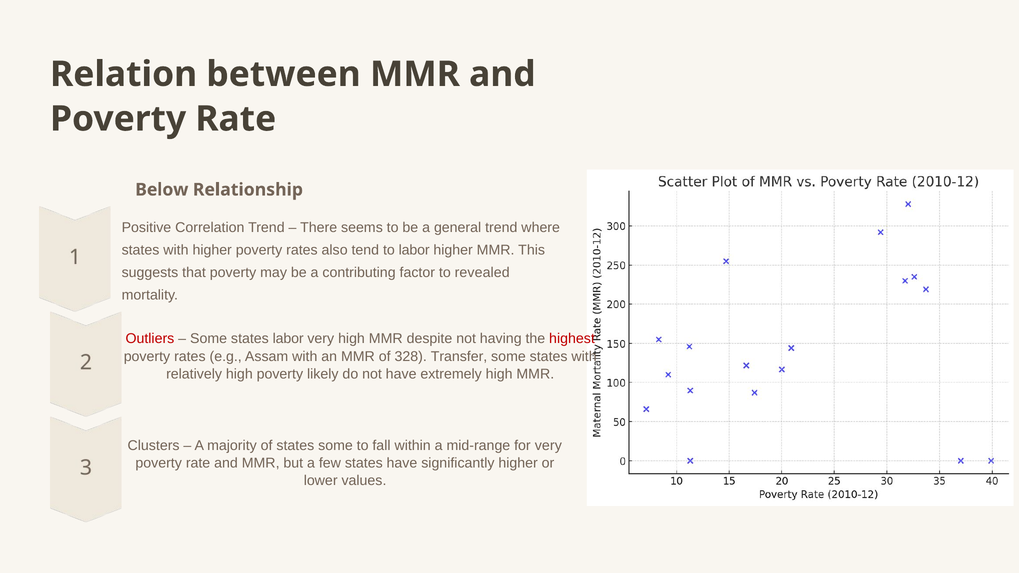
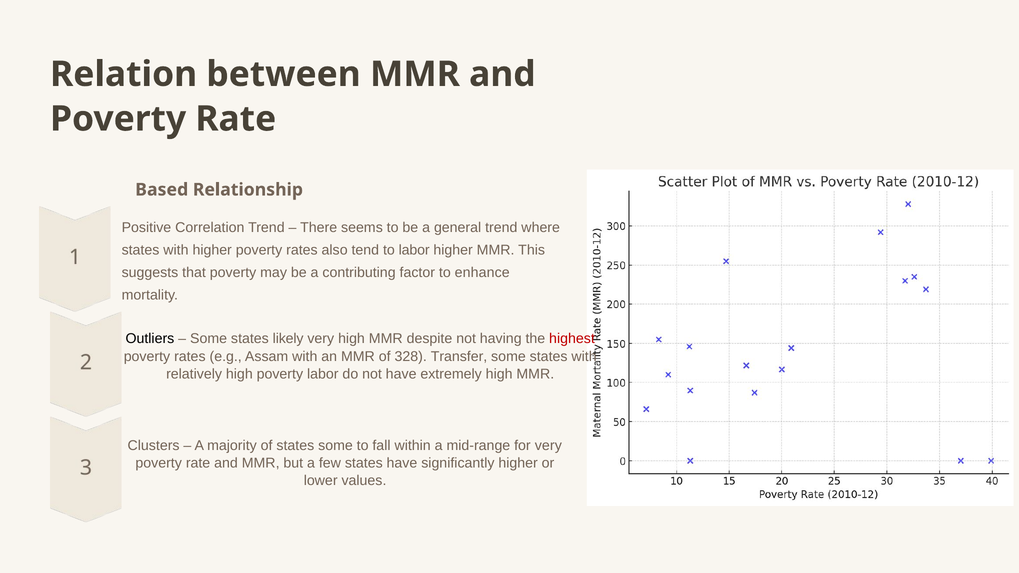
Below: Below -> Based
revealed: revealed -> enhance
Outliers colour: red -> black
states labor: labor -> likely
poverty likely: likely -> labor
